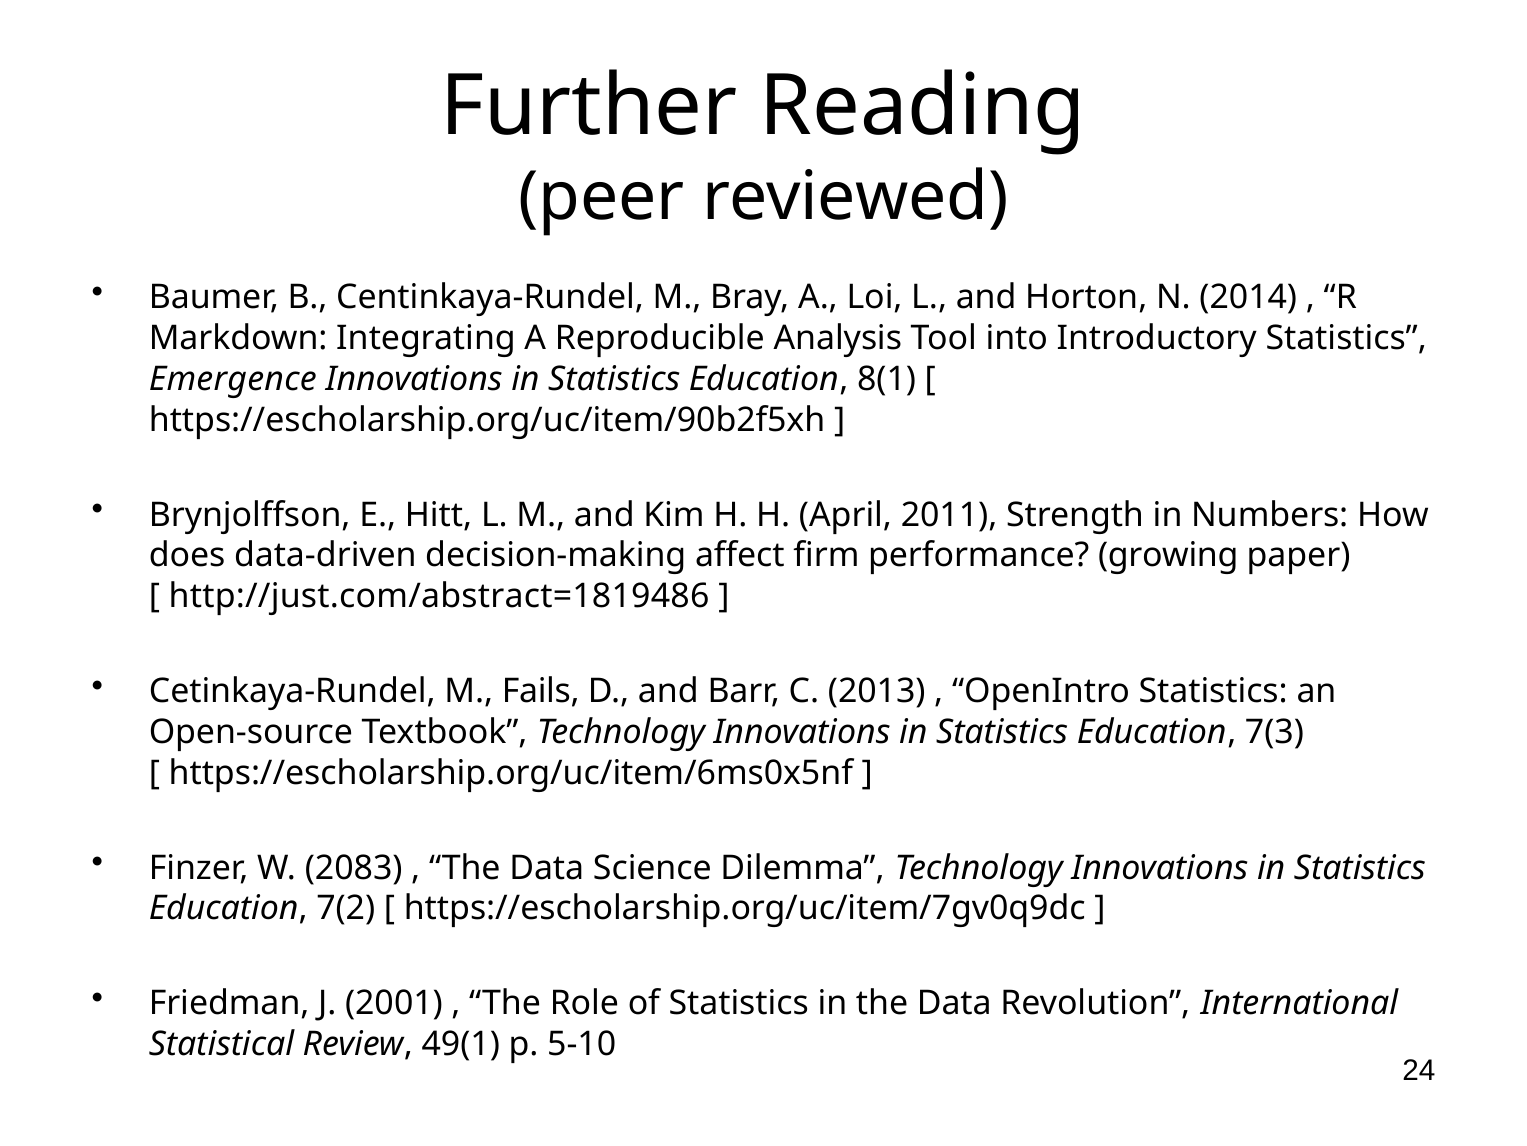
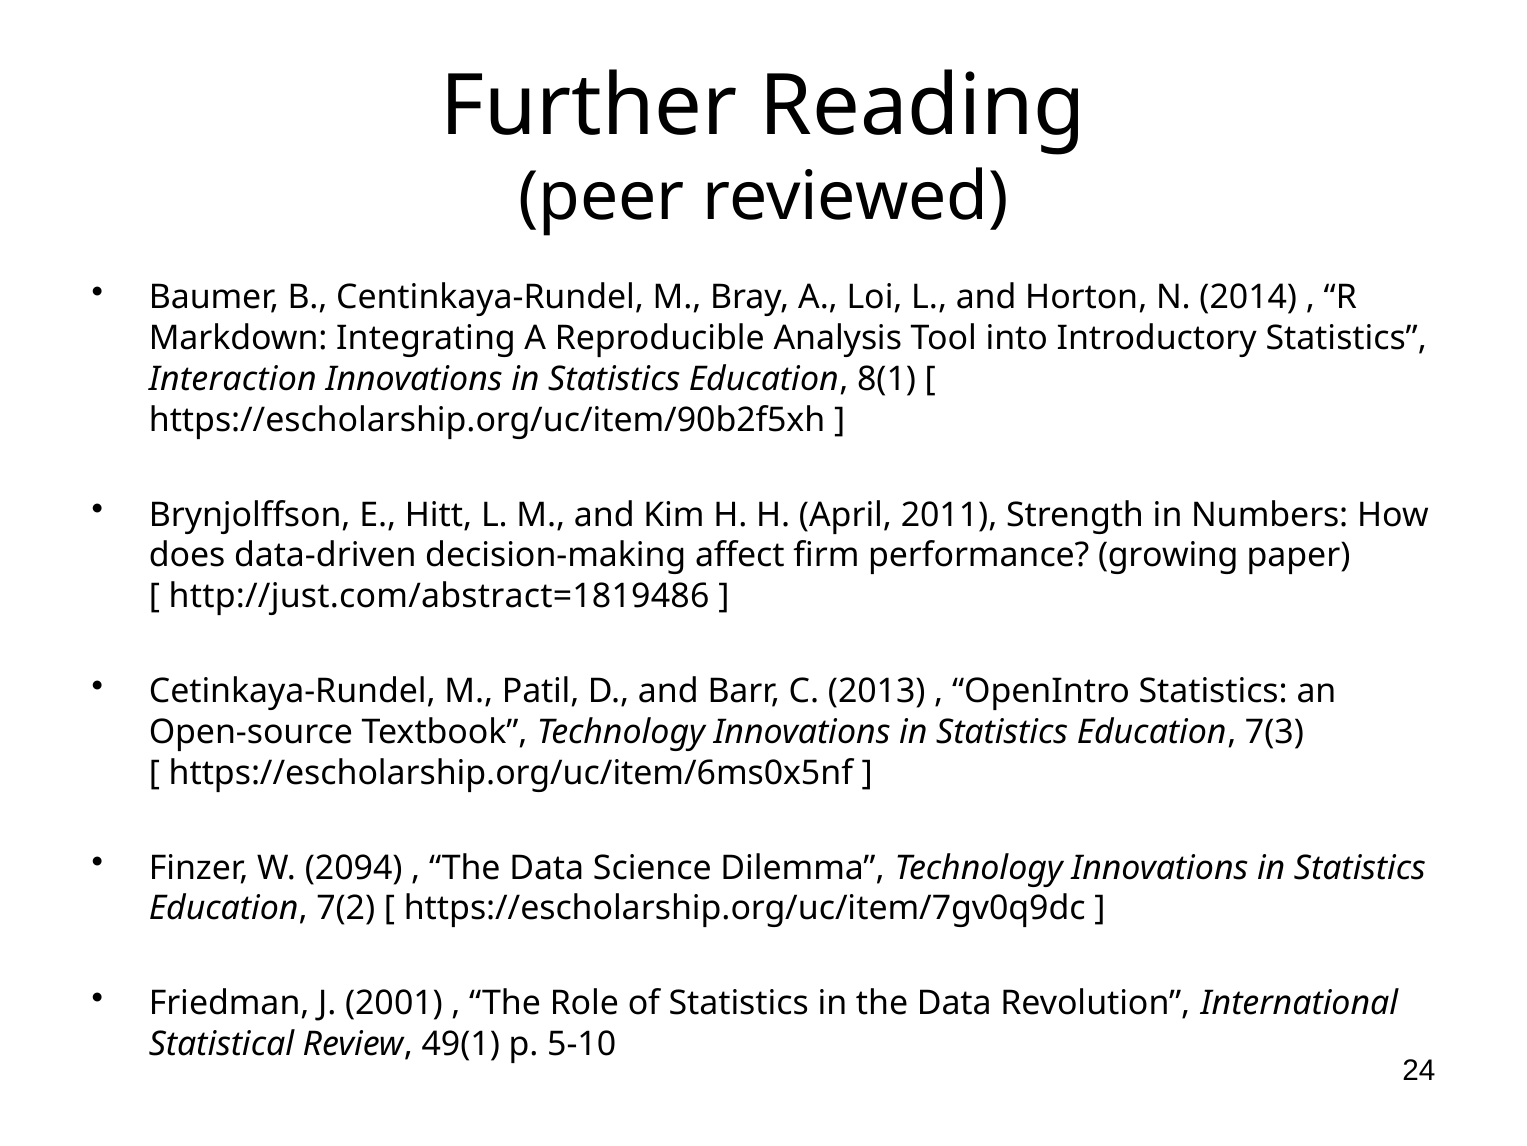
Emergence: Emergence -> Interaction
Fails: Fails -> Patil
2083: 2083 -> 2094
